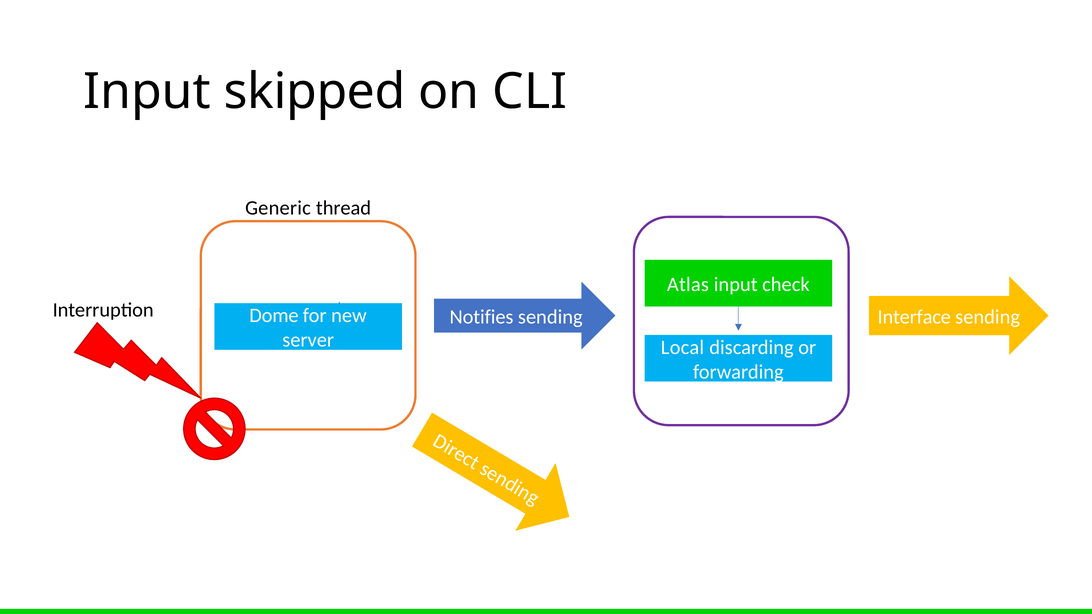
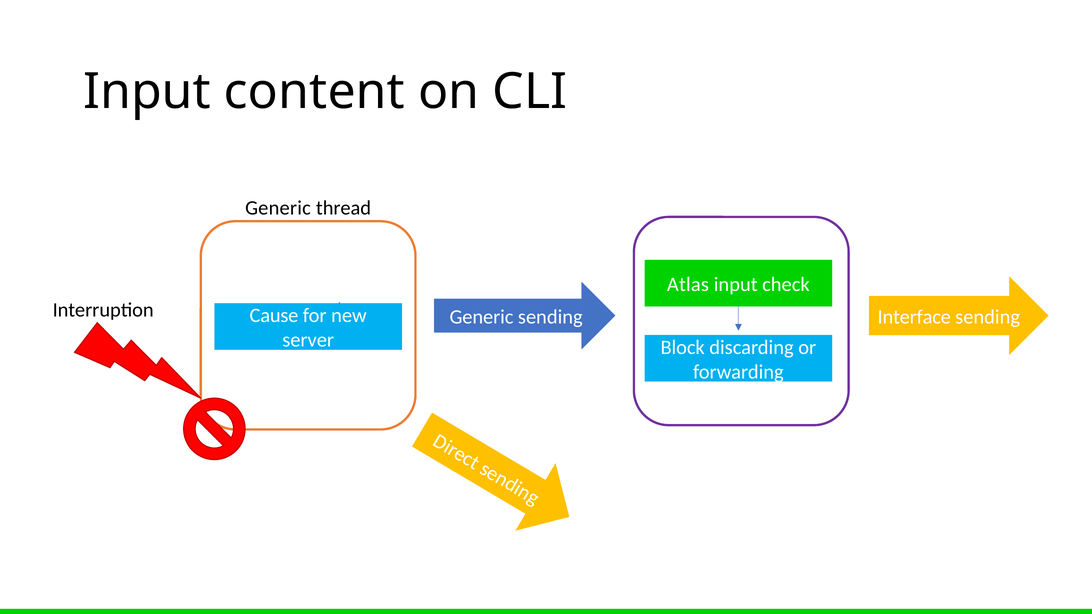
skipped: skipped -> content
Interruption Notifies: Notifies -> Generic
Dome: Dome -> Cause
Local: Local -> Block
